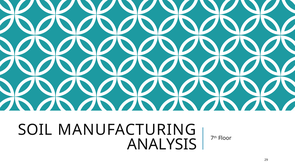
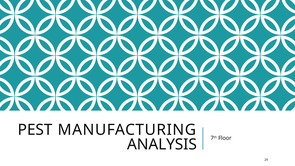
SOIL: SOIL -> PEST
